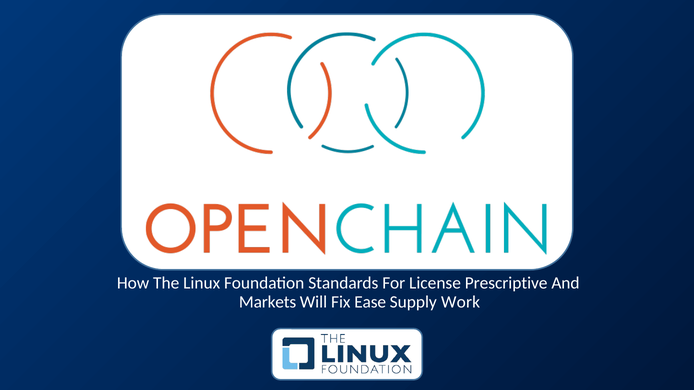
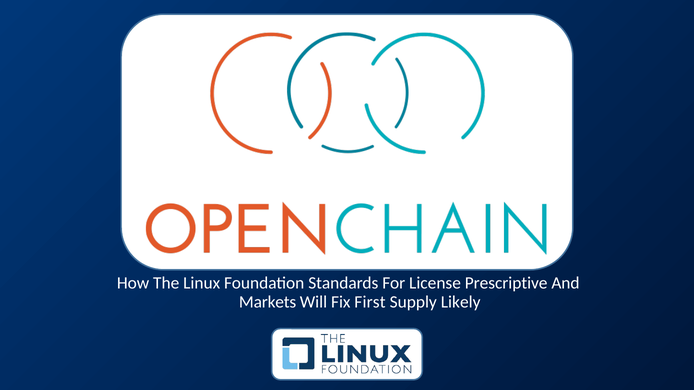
Ease: Ease -> First
Work: Work -> Likely
